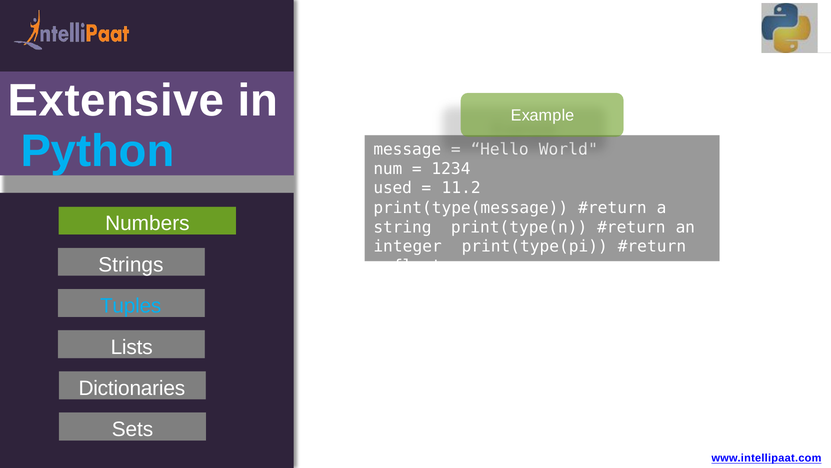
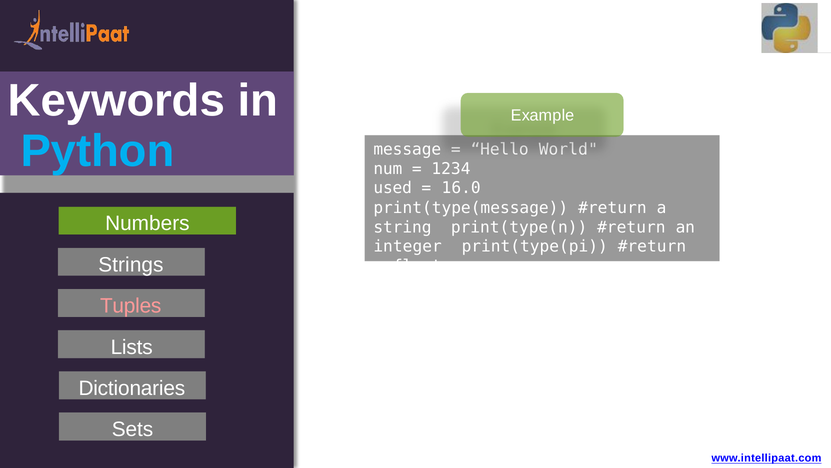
Extensive: Extensive -> Keywords
11.2: 11.2 -> 16.0
Tuples colour: light blue -> pink
